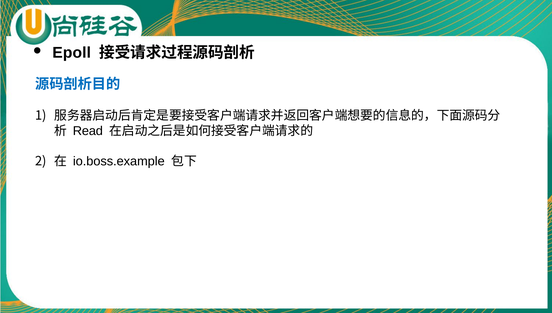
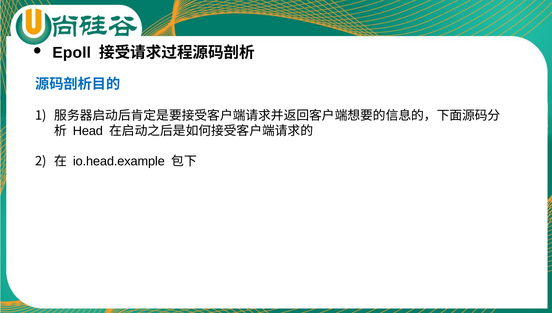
Read: Read -> Head
io.boss.example: io.boss.example -> io.head.example
